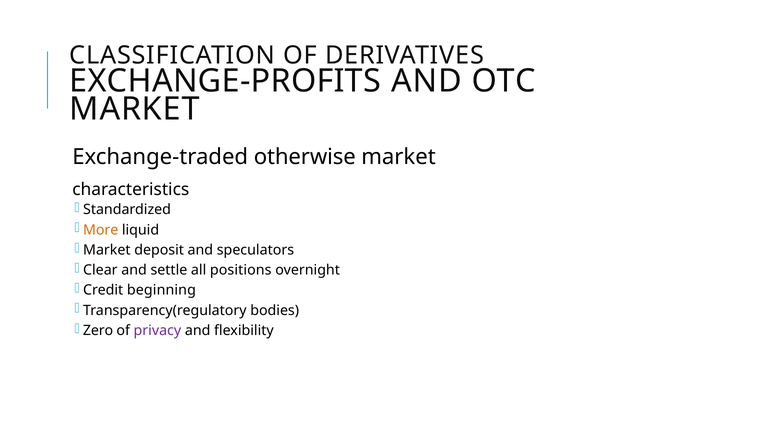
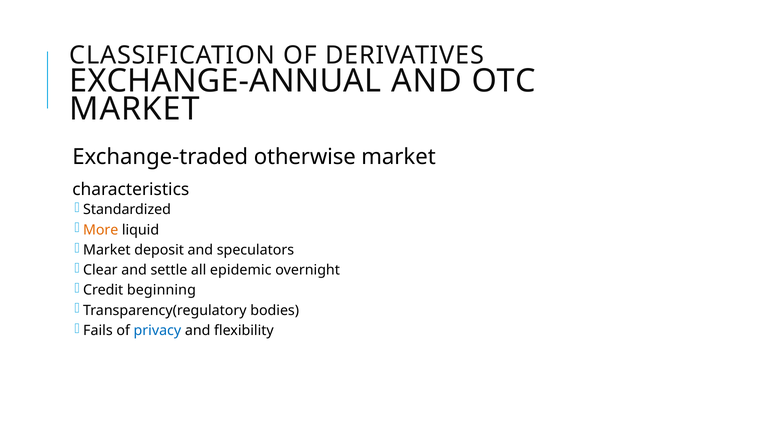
EXCHANGE-PROFITS: EXCHANGE-PROFITS -> EXCHANGE-ANNUAL
positions: positions -> epidemic
Zero: Zero -> Fails
privacy colour: purple -> blue
